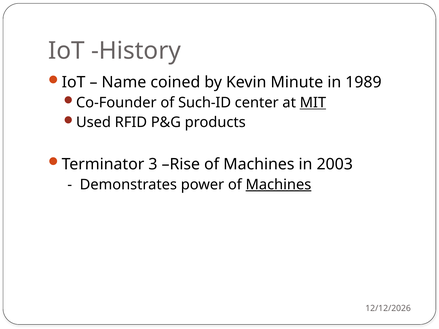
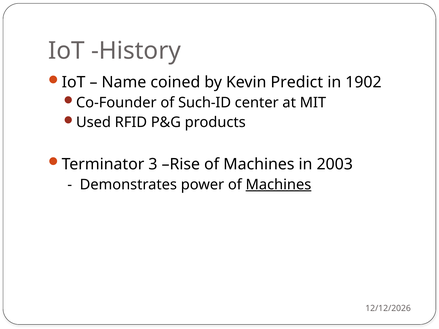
Minute: Minute -> Predict
1989: 1989 -> 1902
MIT underline: present -> none
